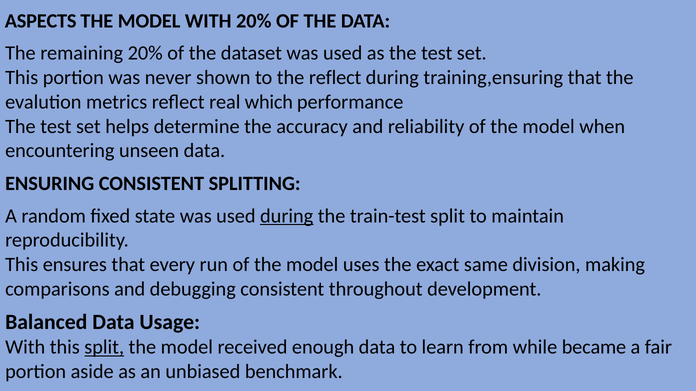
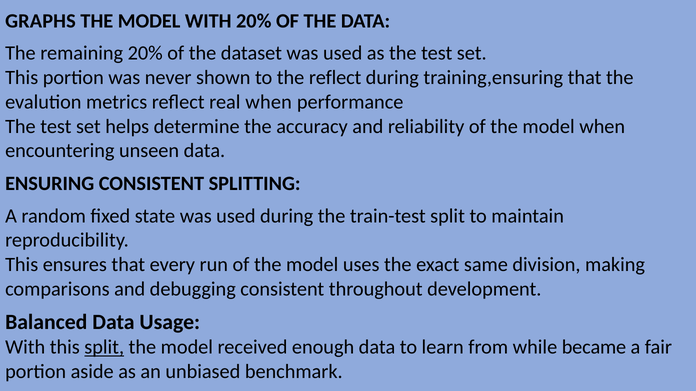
ASPECTS: ASPECTS -> GRAPHS
real which: which -> when
during at (287, 216) underline: present -> none
